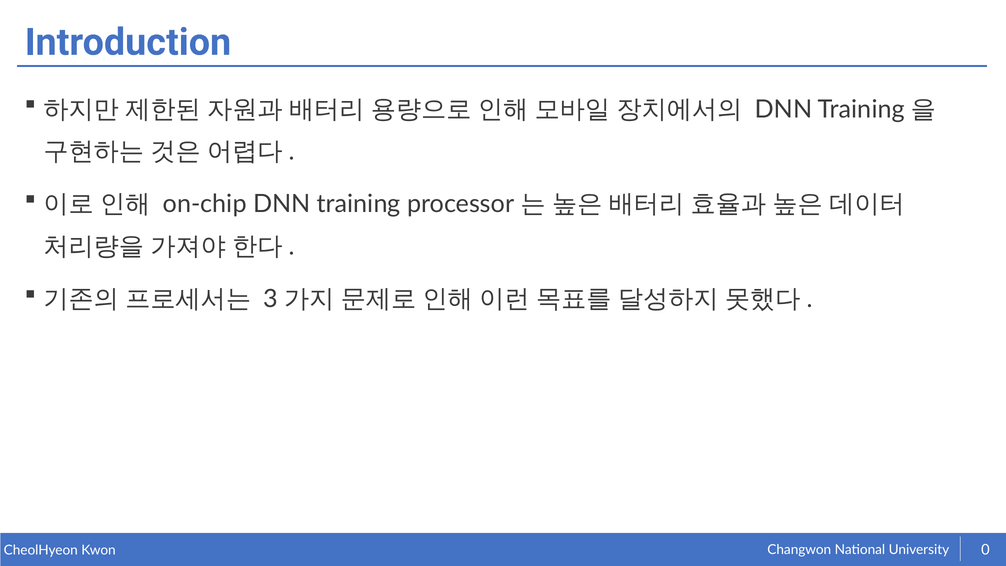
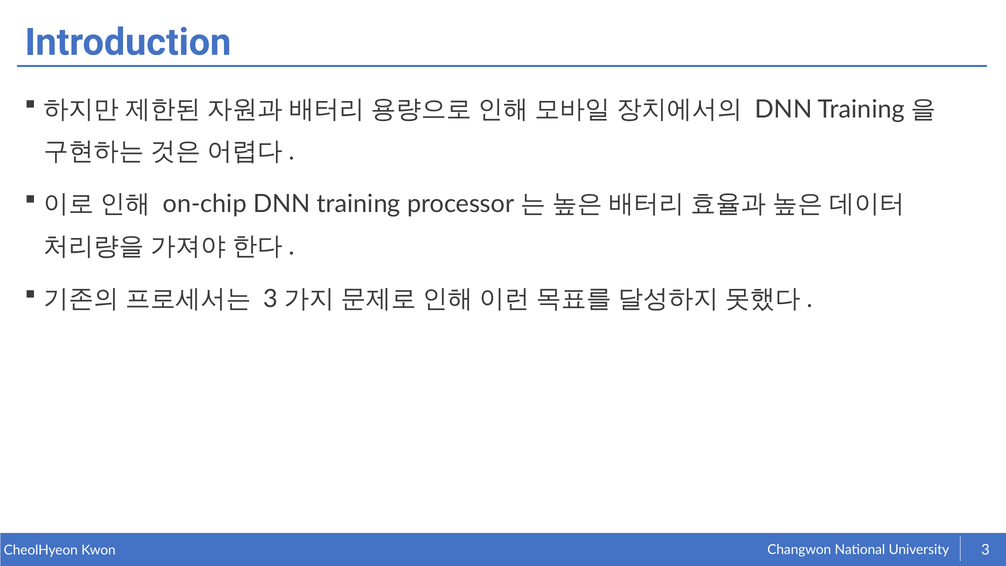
0 at (985, 550): 0 -> 3
